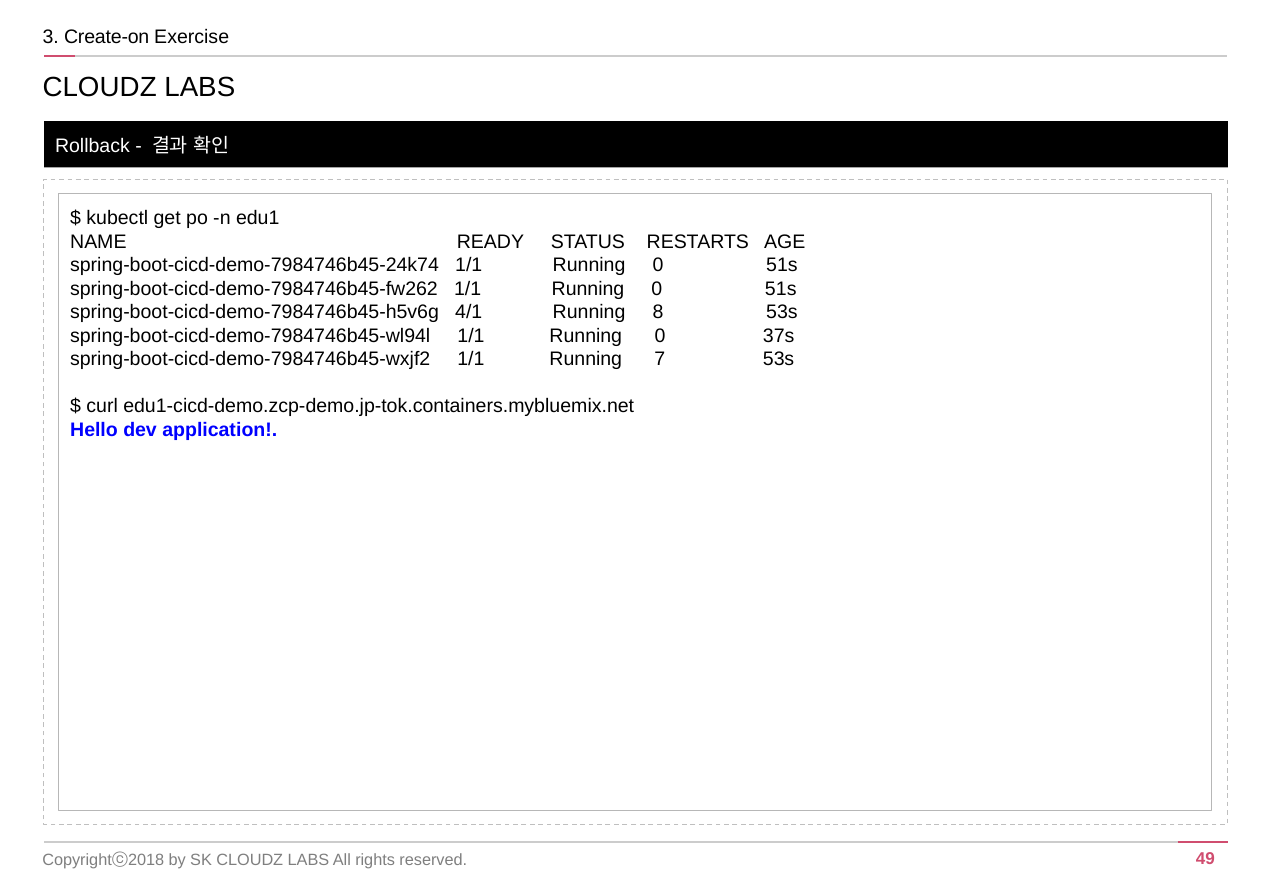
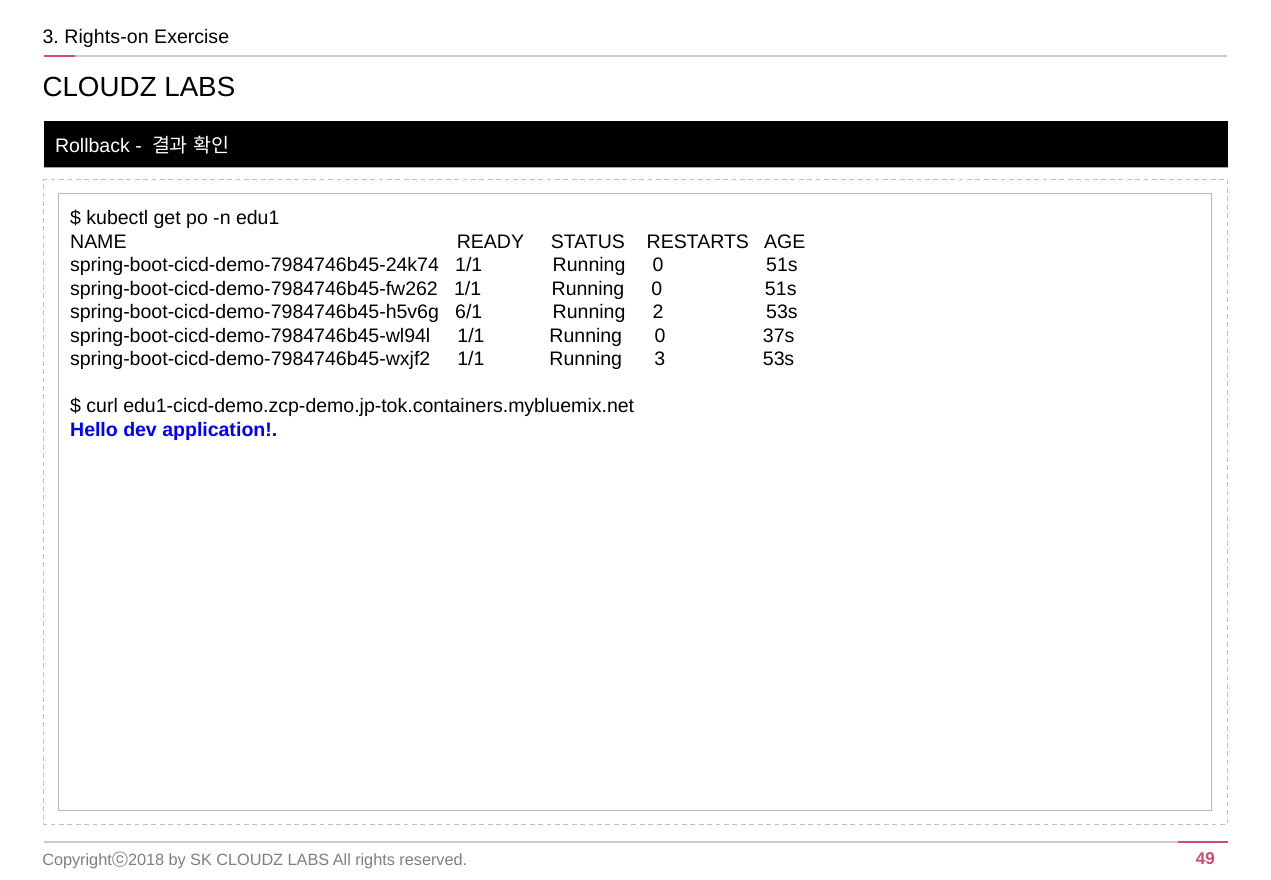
Create-on: Create-on -> Rights-on
4/1: 4/1 -> 6/1
8: 8 -> 2
Running 7: 7 -> 3
